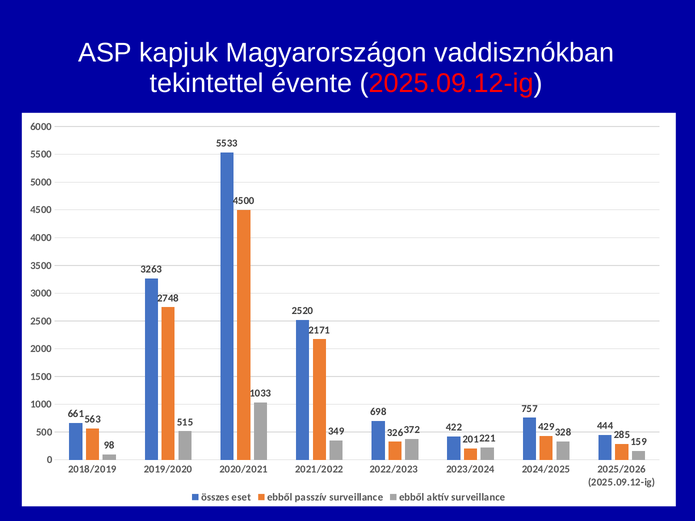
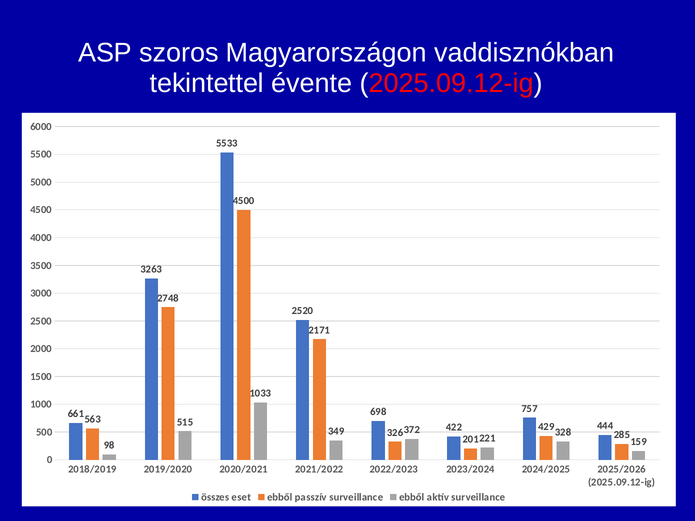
kapjuk: kapjuk -> szoros
